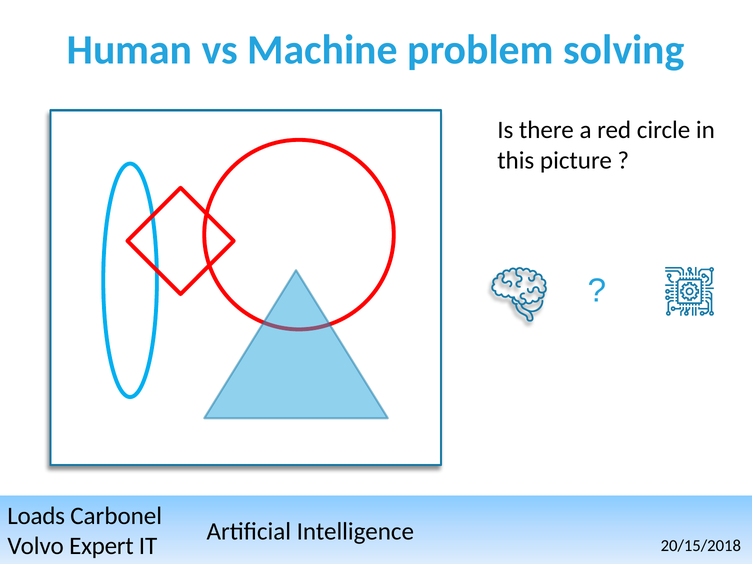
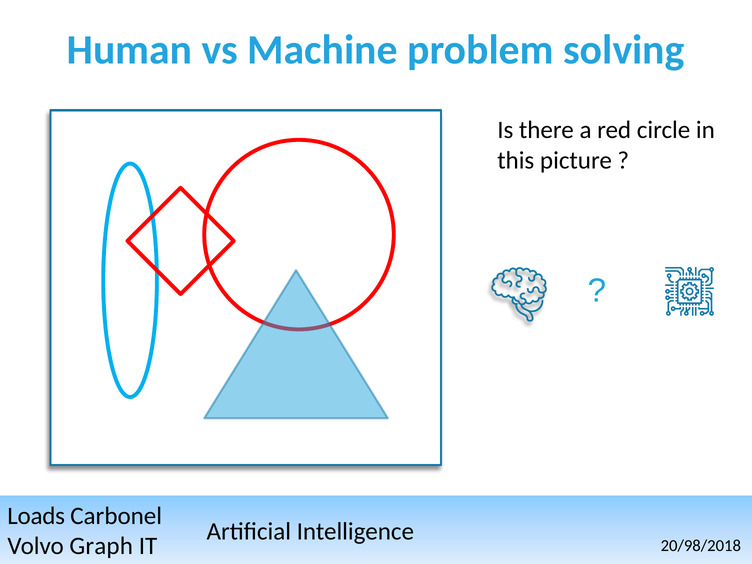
Expert: Expert -> Graph
20/15/2018: 20/15/2018 -> 20/98/2018
